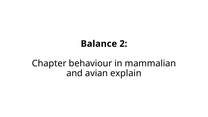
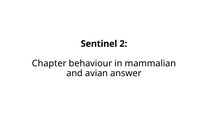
Balance: Balance -> Sentinel
explain: explain -> answer
